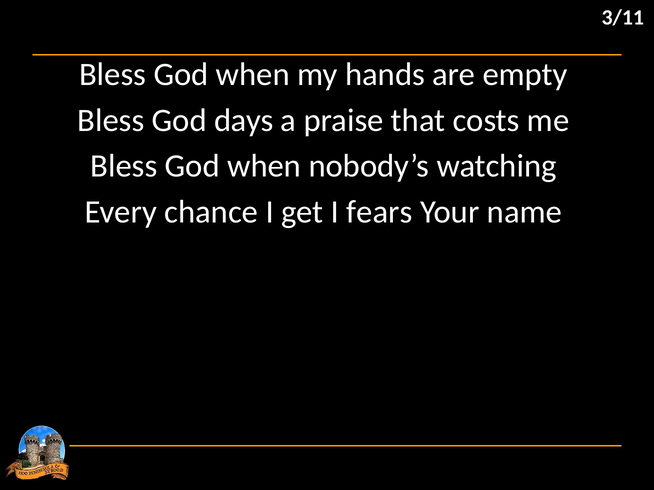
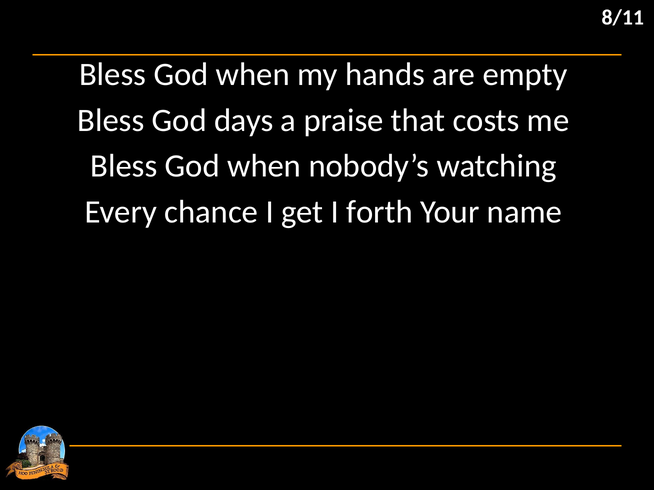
3/11: 3/11 -> 8/11
fears: fears -> forth
